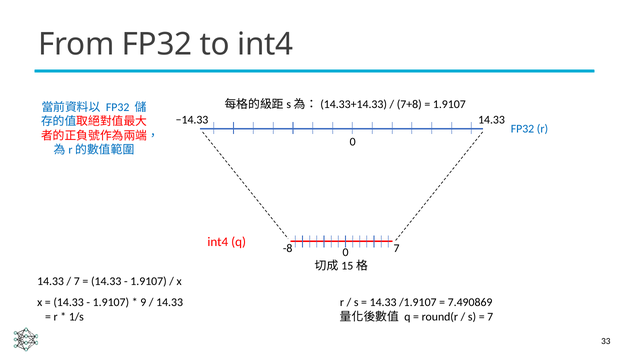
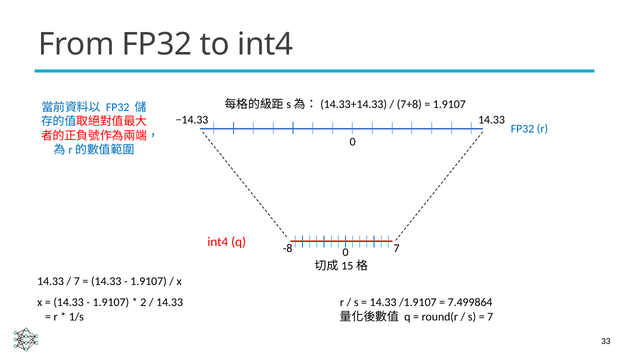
9: 9 -> 2
7.490869: 7.490869 -> 7.499864
